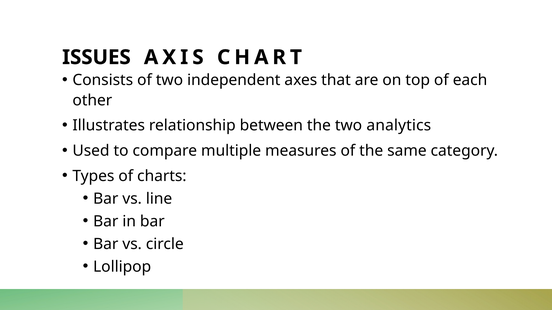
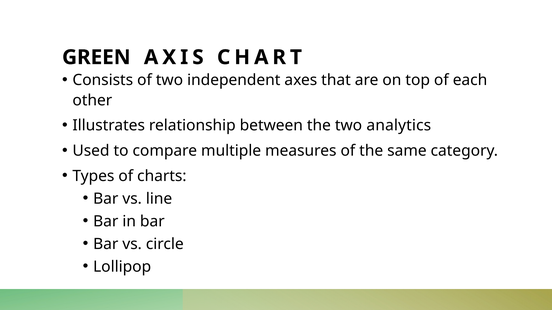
ISSUES: ISSUES -> GREEN
